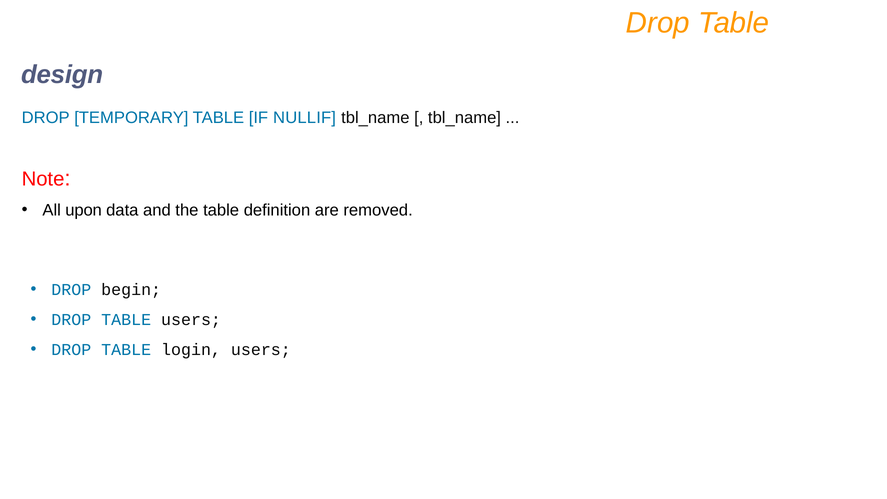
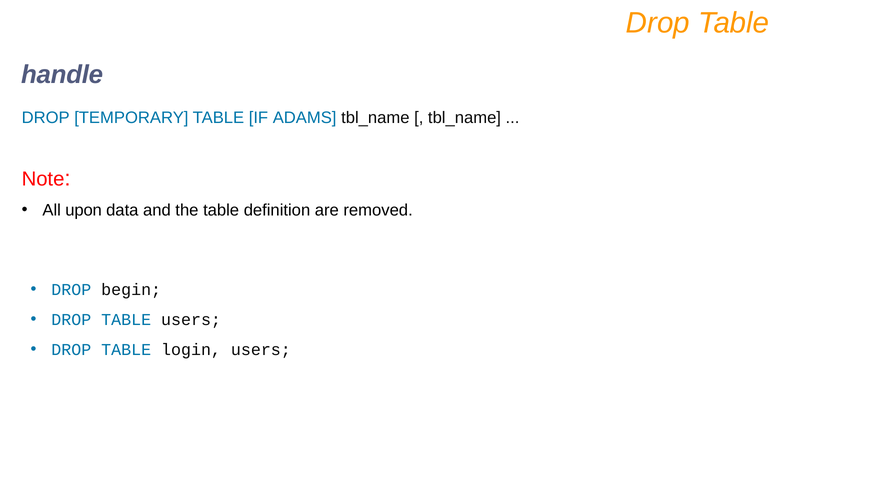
design: design -> handle
NULLIF: NULLIF -> ADAMS
